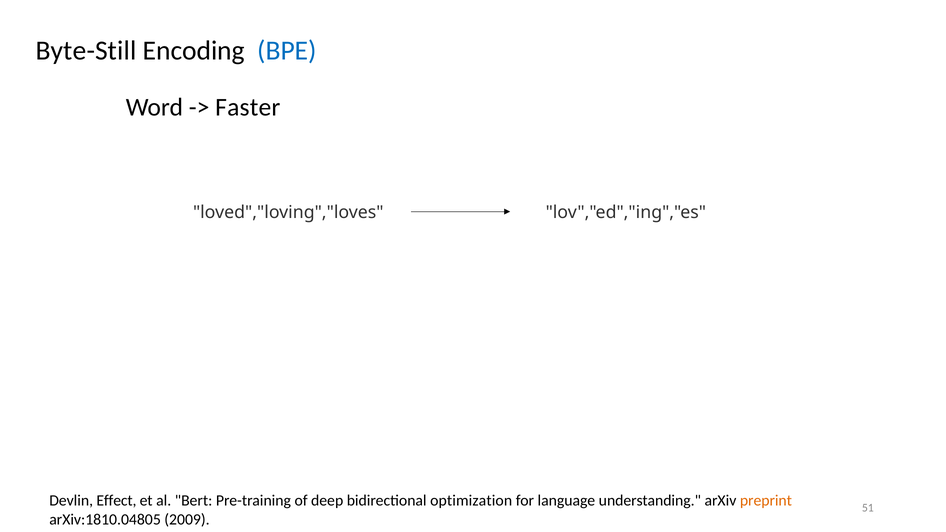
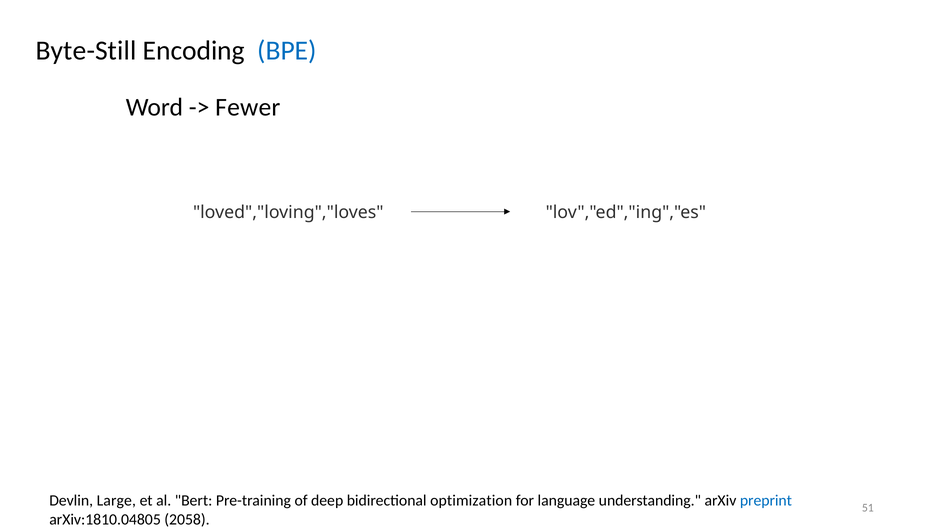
Faster: Faster -> Fewer
Effect: Effect -> Large
preprint colour: orange -> blue
2009: 2009 -> 2058
